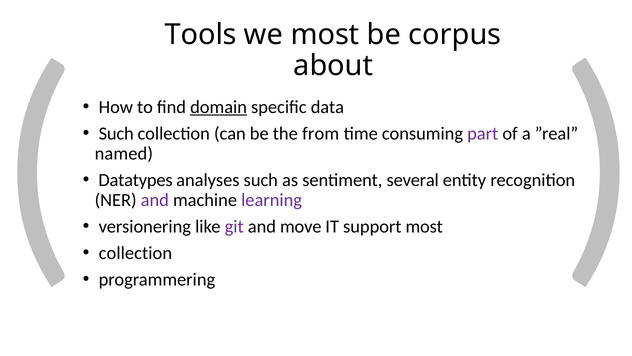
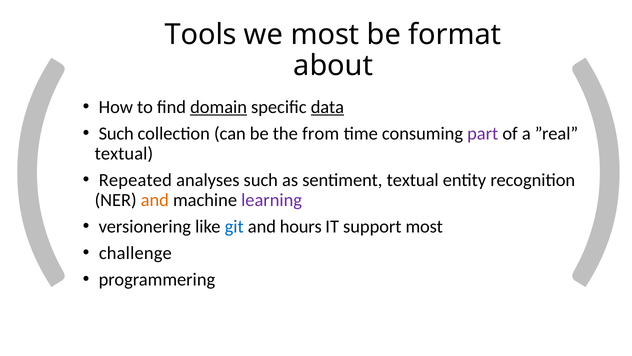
corpus: corpus -> format
data underline: none -> present
named at (124, 153): named -> textual
Datatypes: Datatypes -> Repeated
sentiment several: several -> textual
and at (155, 200) colour: purple -> orange
git colour: purple -> blue
move: move -> hours
collection at (135, 253): collection -> challenge
